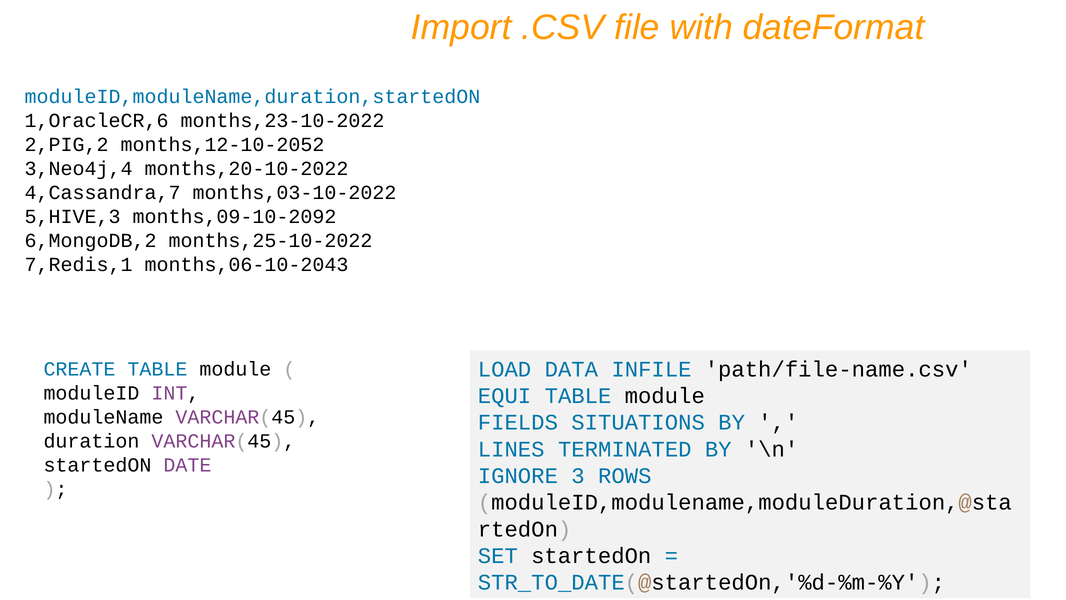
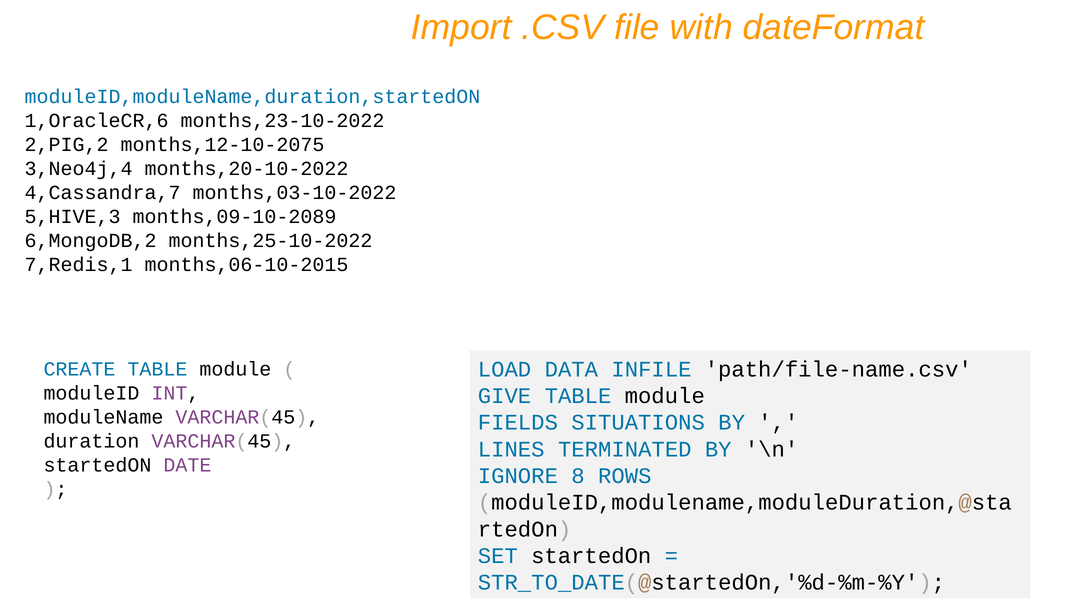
months,12-10-2052: months,12-10-2052 -> months,12-10-2075
months,09-10-2092: months,09-10-2092 -> months,09-10-2089
months,06-10-2043: months,06-10-2043 -> months,06-10-2015
EQUI: EQUI -> GIVE
3: 3 -> 8
